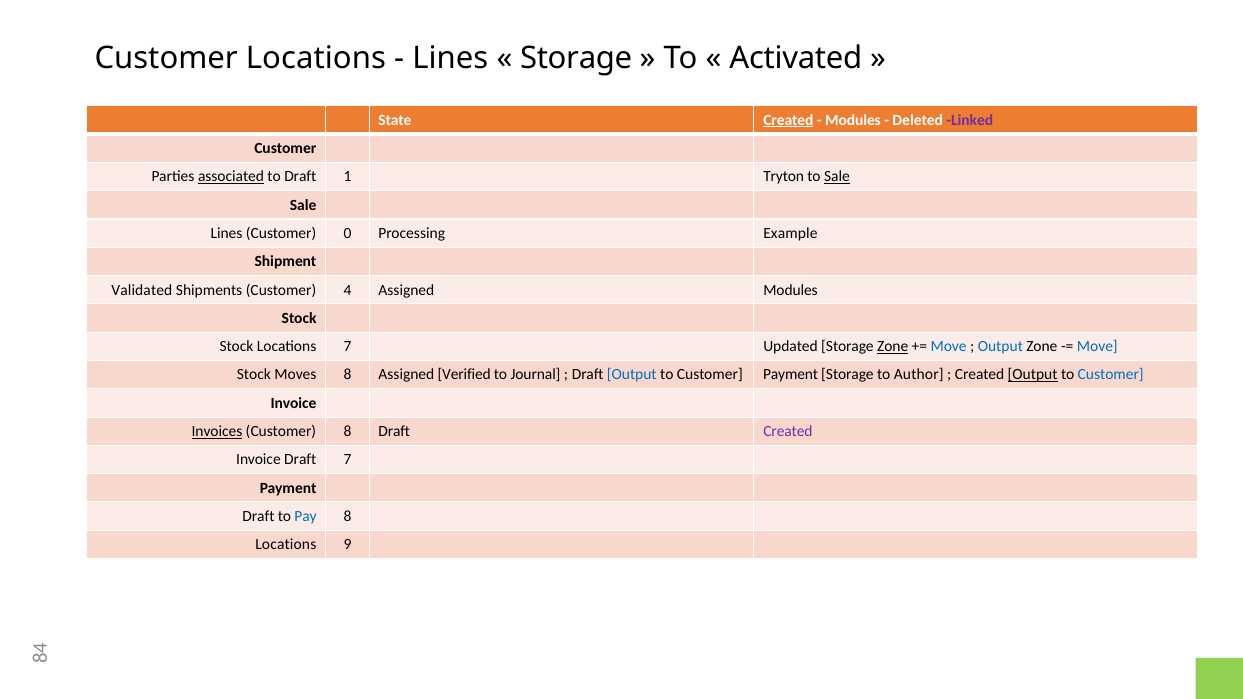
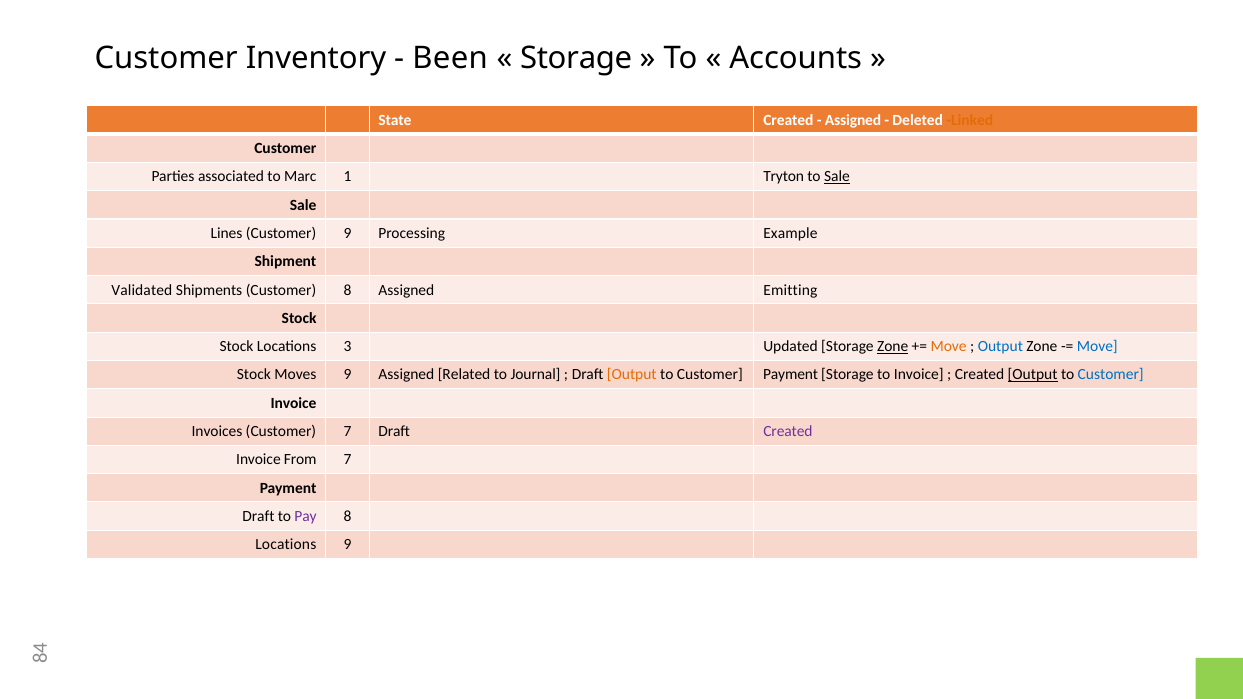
Customer Locations: Locations -> Inventory
Lines at (450, 58): Lines -> Been
Activated: Activated -> Accounts
Created at (788, 120) underline: present -> none
Modules at (853, 120): Modules -> Assigned
Linked colour: purple -> orange
associated underline: present -> none
to Draft: Draft -> Marc
Customer 0: 0 -> 9
Customer 4: 4 -> 8
Assigned Modules: Modules -> Emitting
Locations 7: 7 -> 3
Move at (949, 347) colour: blue -> orange
Moves 8: 8 -> 9
Verified: Verified -> Related
Output at (632, 375) colour: blue -> orange
to Author: Author -> Invoice
Invoices underline: present -> none
Customer 8: 8 -> 7
Invoice Draft: Draft -> From
Pay colour: blue -> purple
